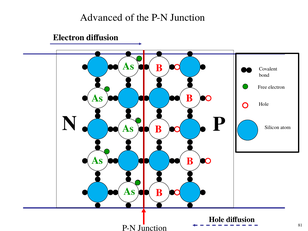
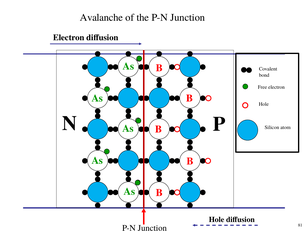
Advanced: Advanced -> Avalanche
